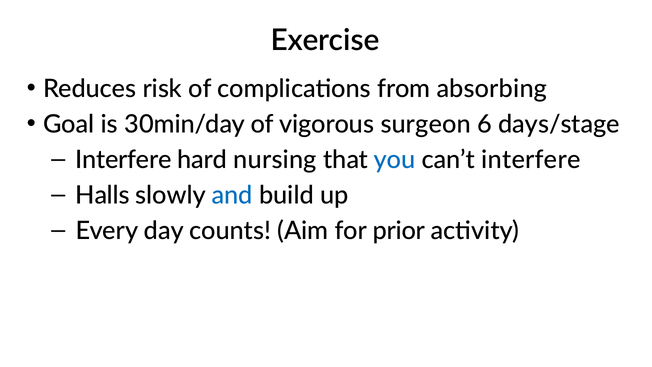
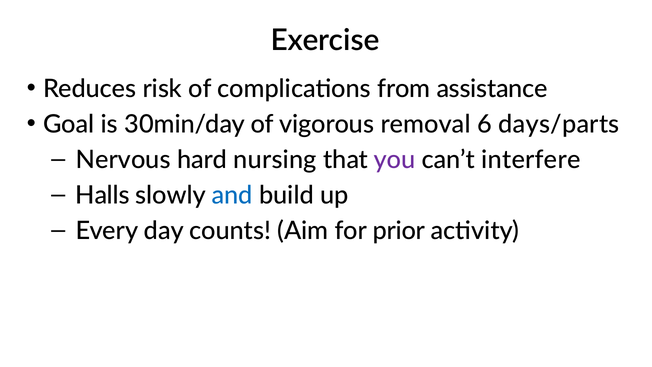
absorbing: absorbing -> assistance
surgeon: surgeon -> removal
days/stage: days/stage -> days/parts
Interfere at (123, 160): Interfere -> Nervous
you colour: blue -> purple
